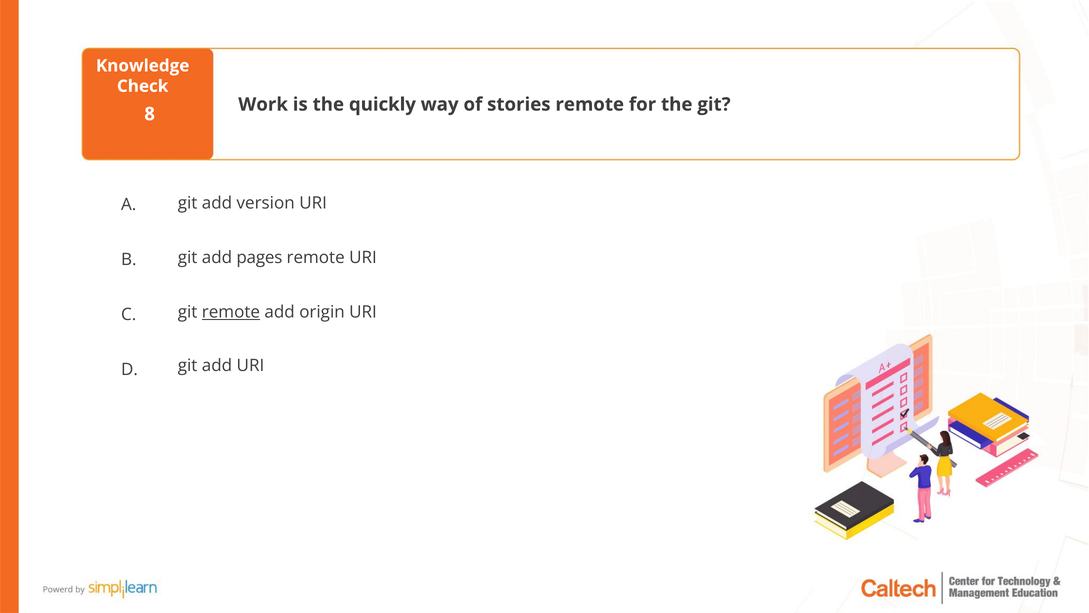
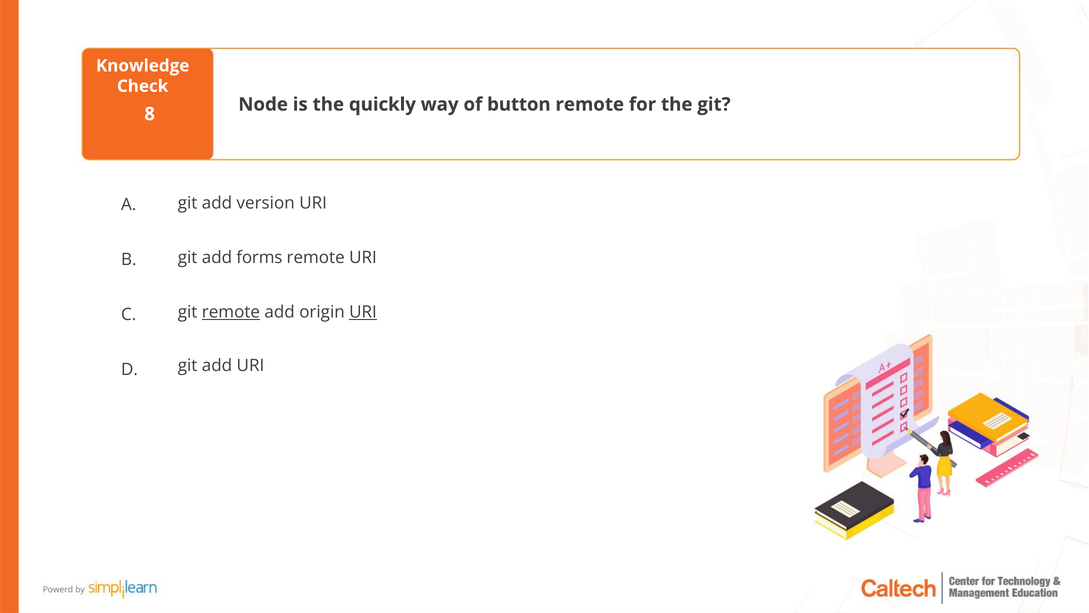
Work: Work -> Node
stories: stories -> button
pages: pages -> forms
URI at (363, 312) underline: none -> present
